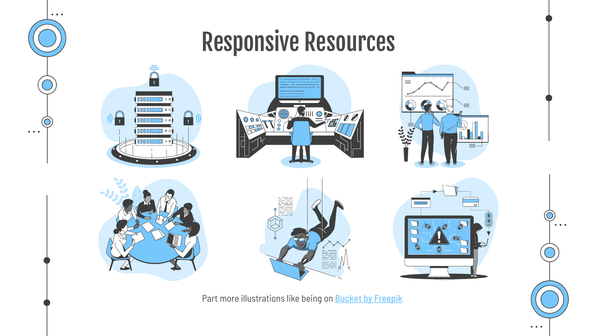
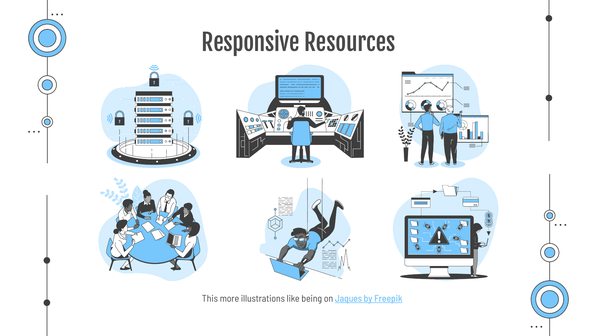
Part: Part -> This
Bucket: Bucket -> Jaques
